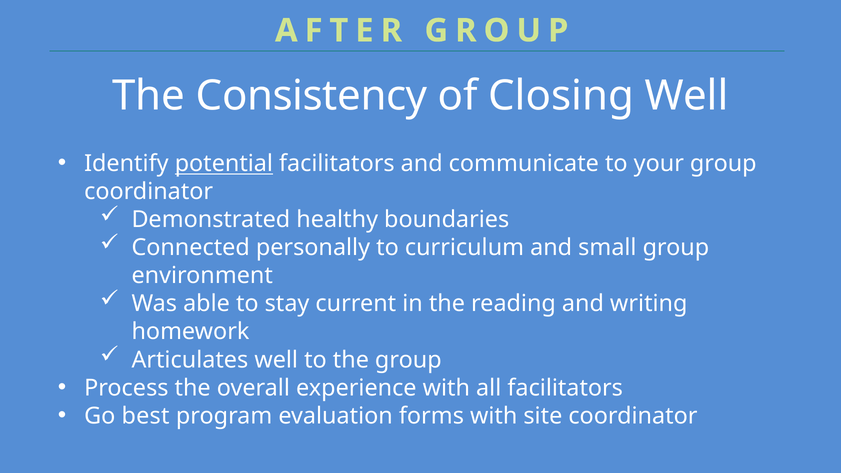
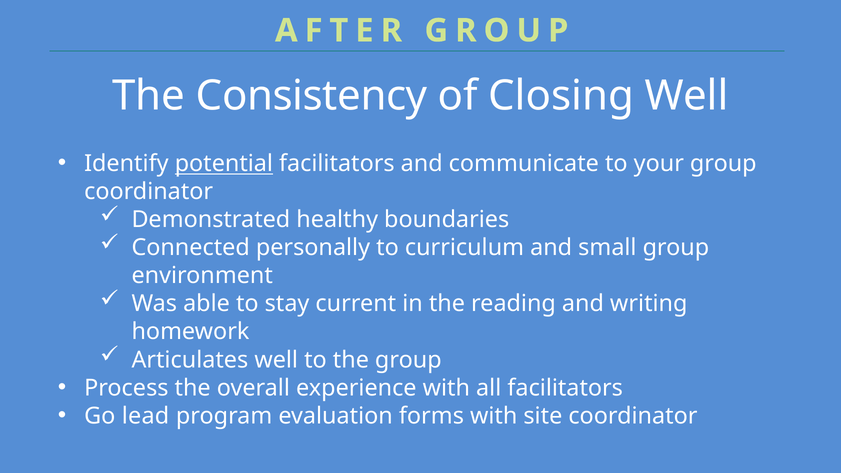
best: best -> lead
